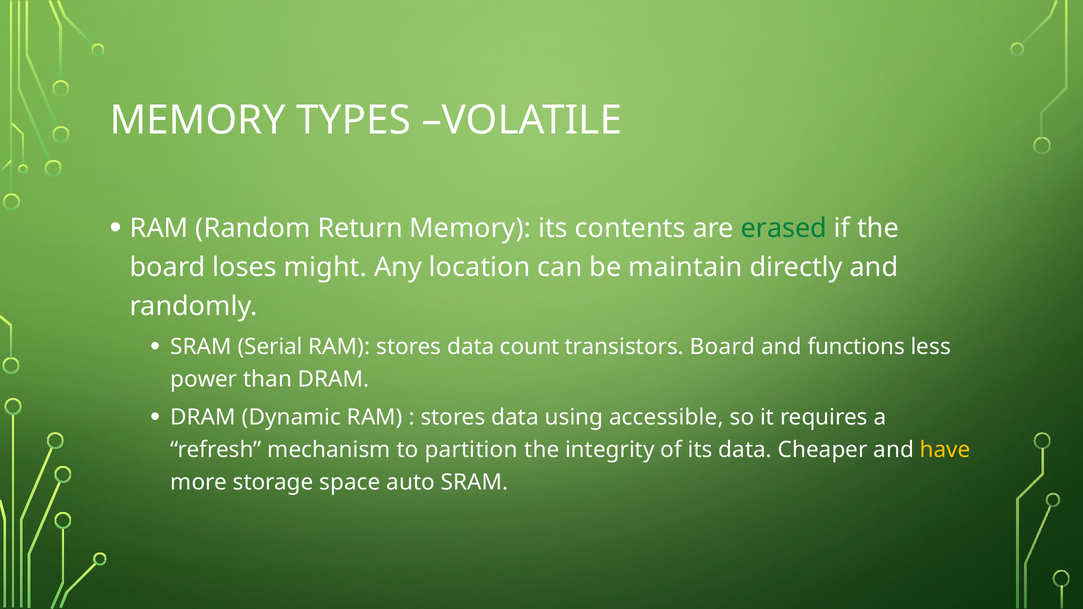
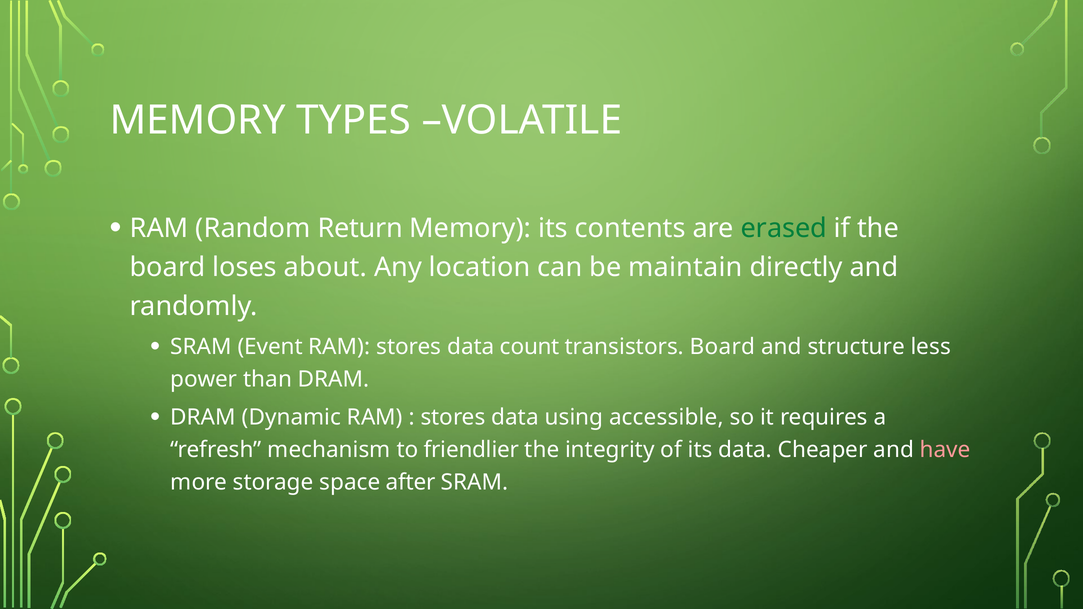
might: might -> about
Serial: Serial -> Event
functions: functions -> structure
partition: partition -> friendlier
have colour: yellow -> pink
auto: auto -> after
